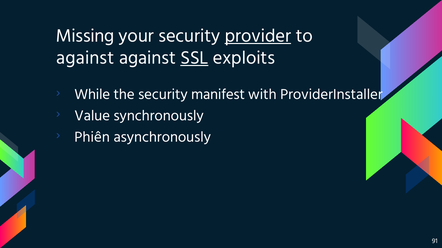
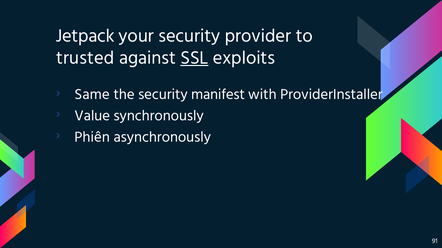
Missing: Missing -> Jetpack
provider underline: present -> none
against at (85, 58): against -> trusted
While: While -> Same
